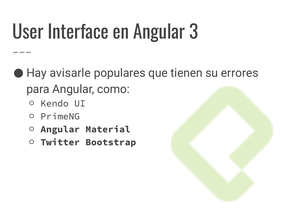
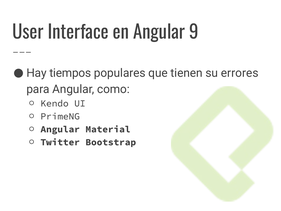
3: 3 -> 9
avisarle: avisarle -> tiempos
